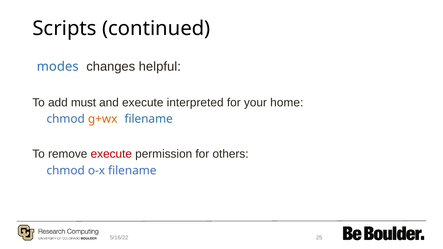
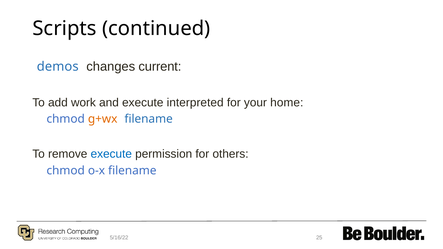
modes: modes -> demos
helpful: helpful -> current
must: must -> work
execute at (111, 154) colour: red -> blue
